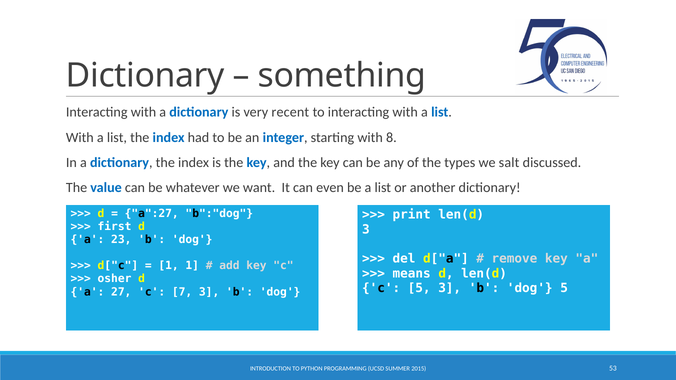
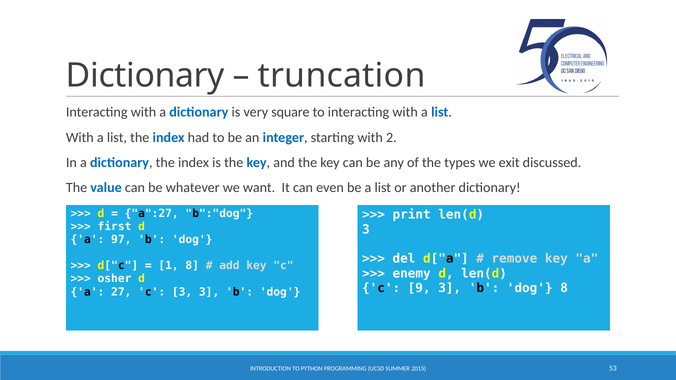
something: something -> truncation
recent: recent -> square
8: 8 -> 2
salt: salt -> exit
23: 23 -> 97
1 1: 1 -> 8
means: means -> enemy
c 5: 5 -> 9
dog 5: 5 -> 8
c 7: 7 -> 3
